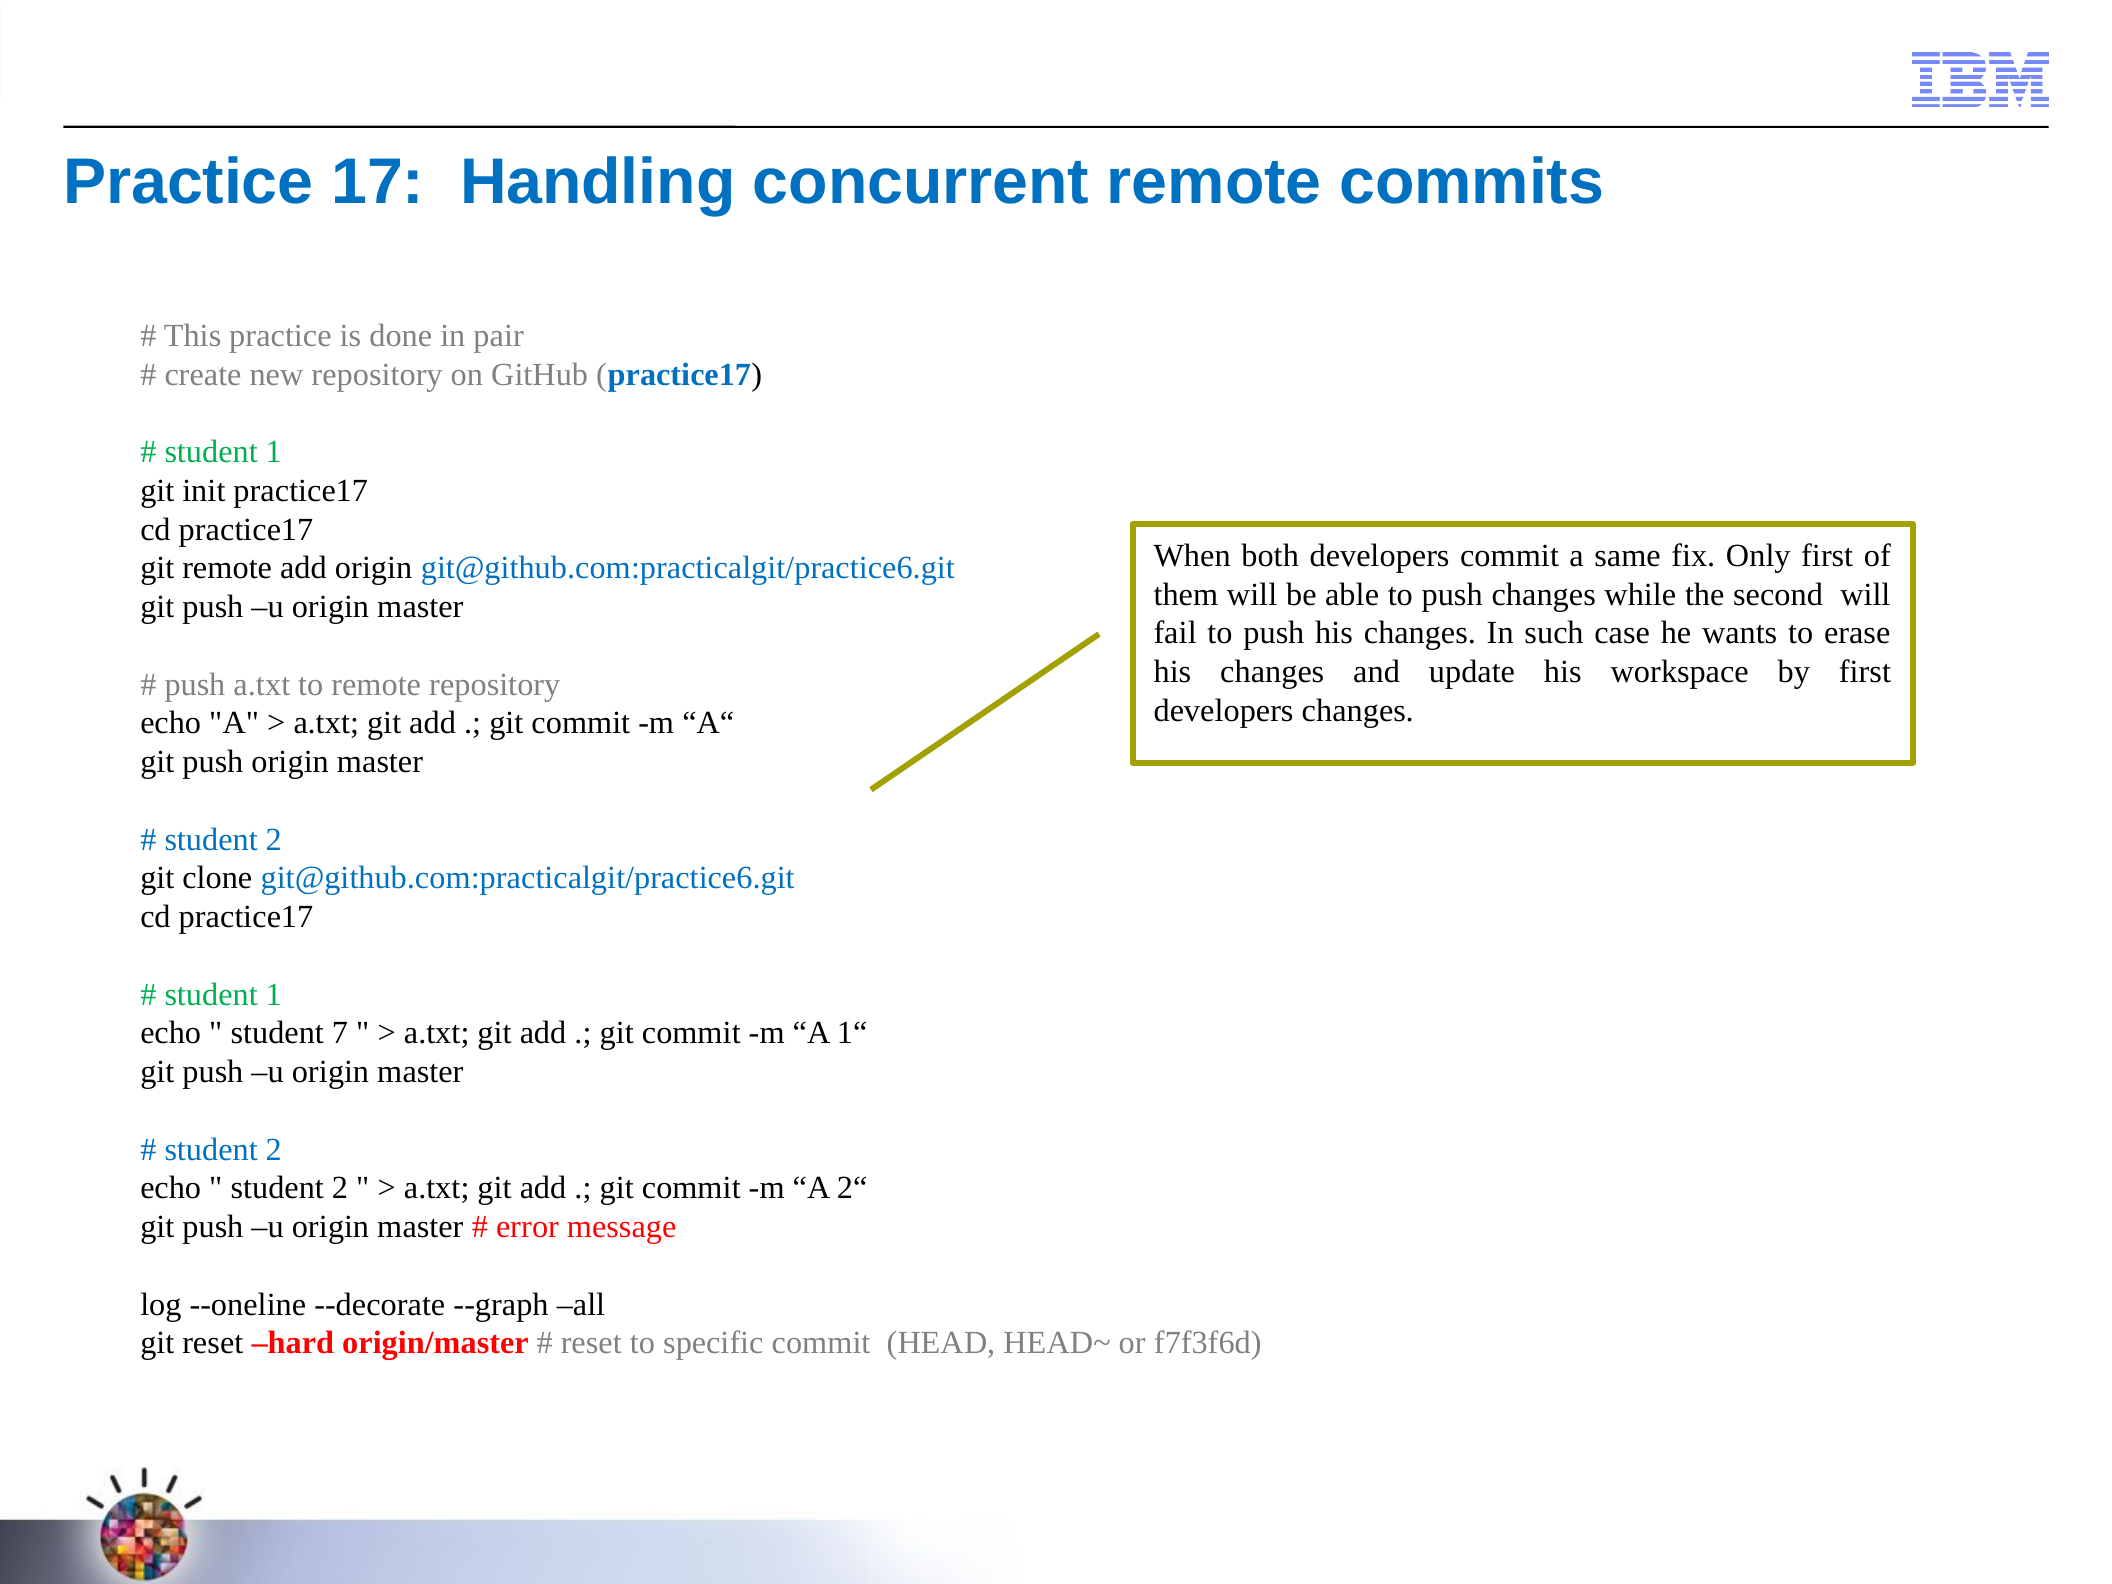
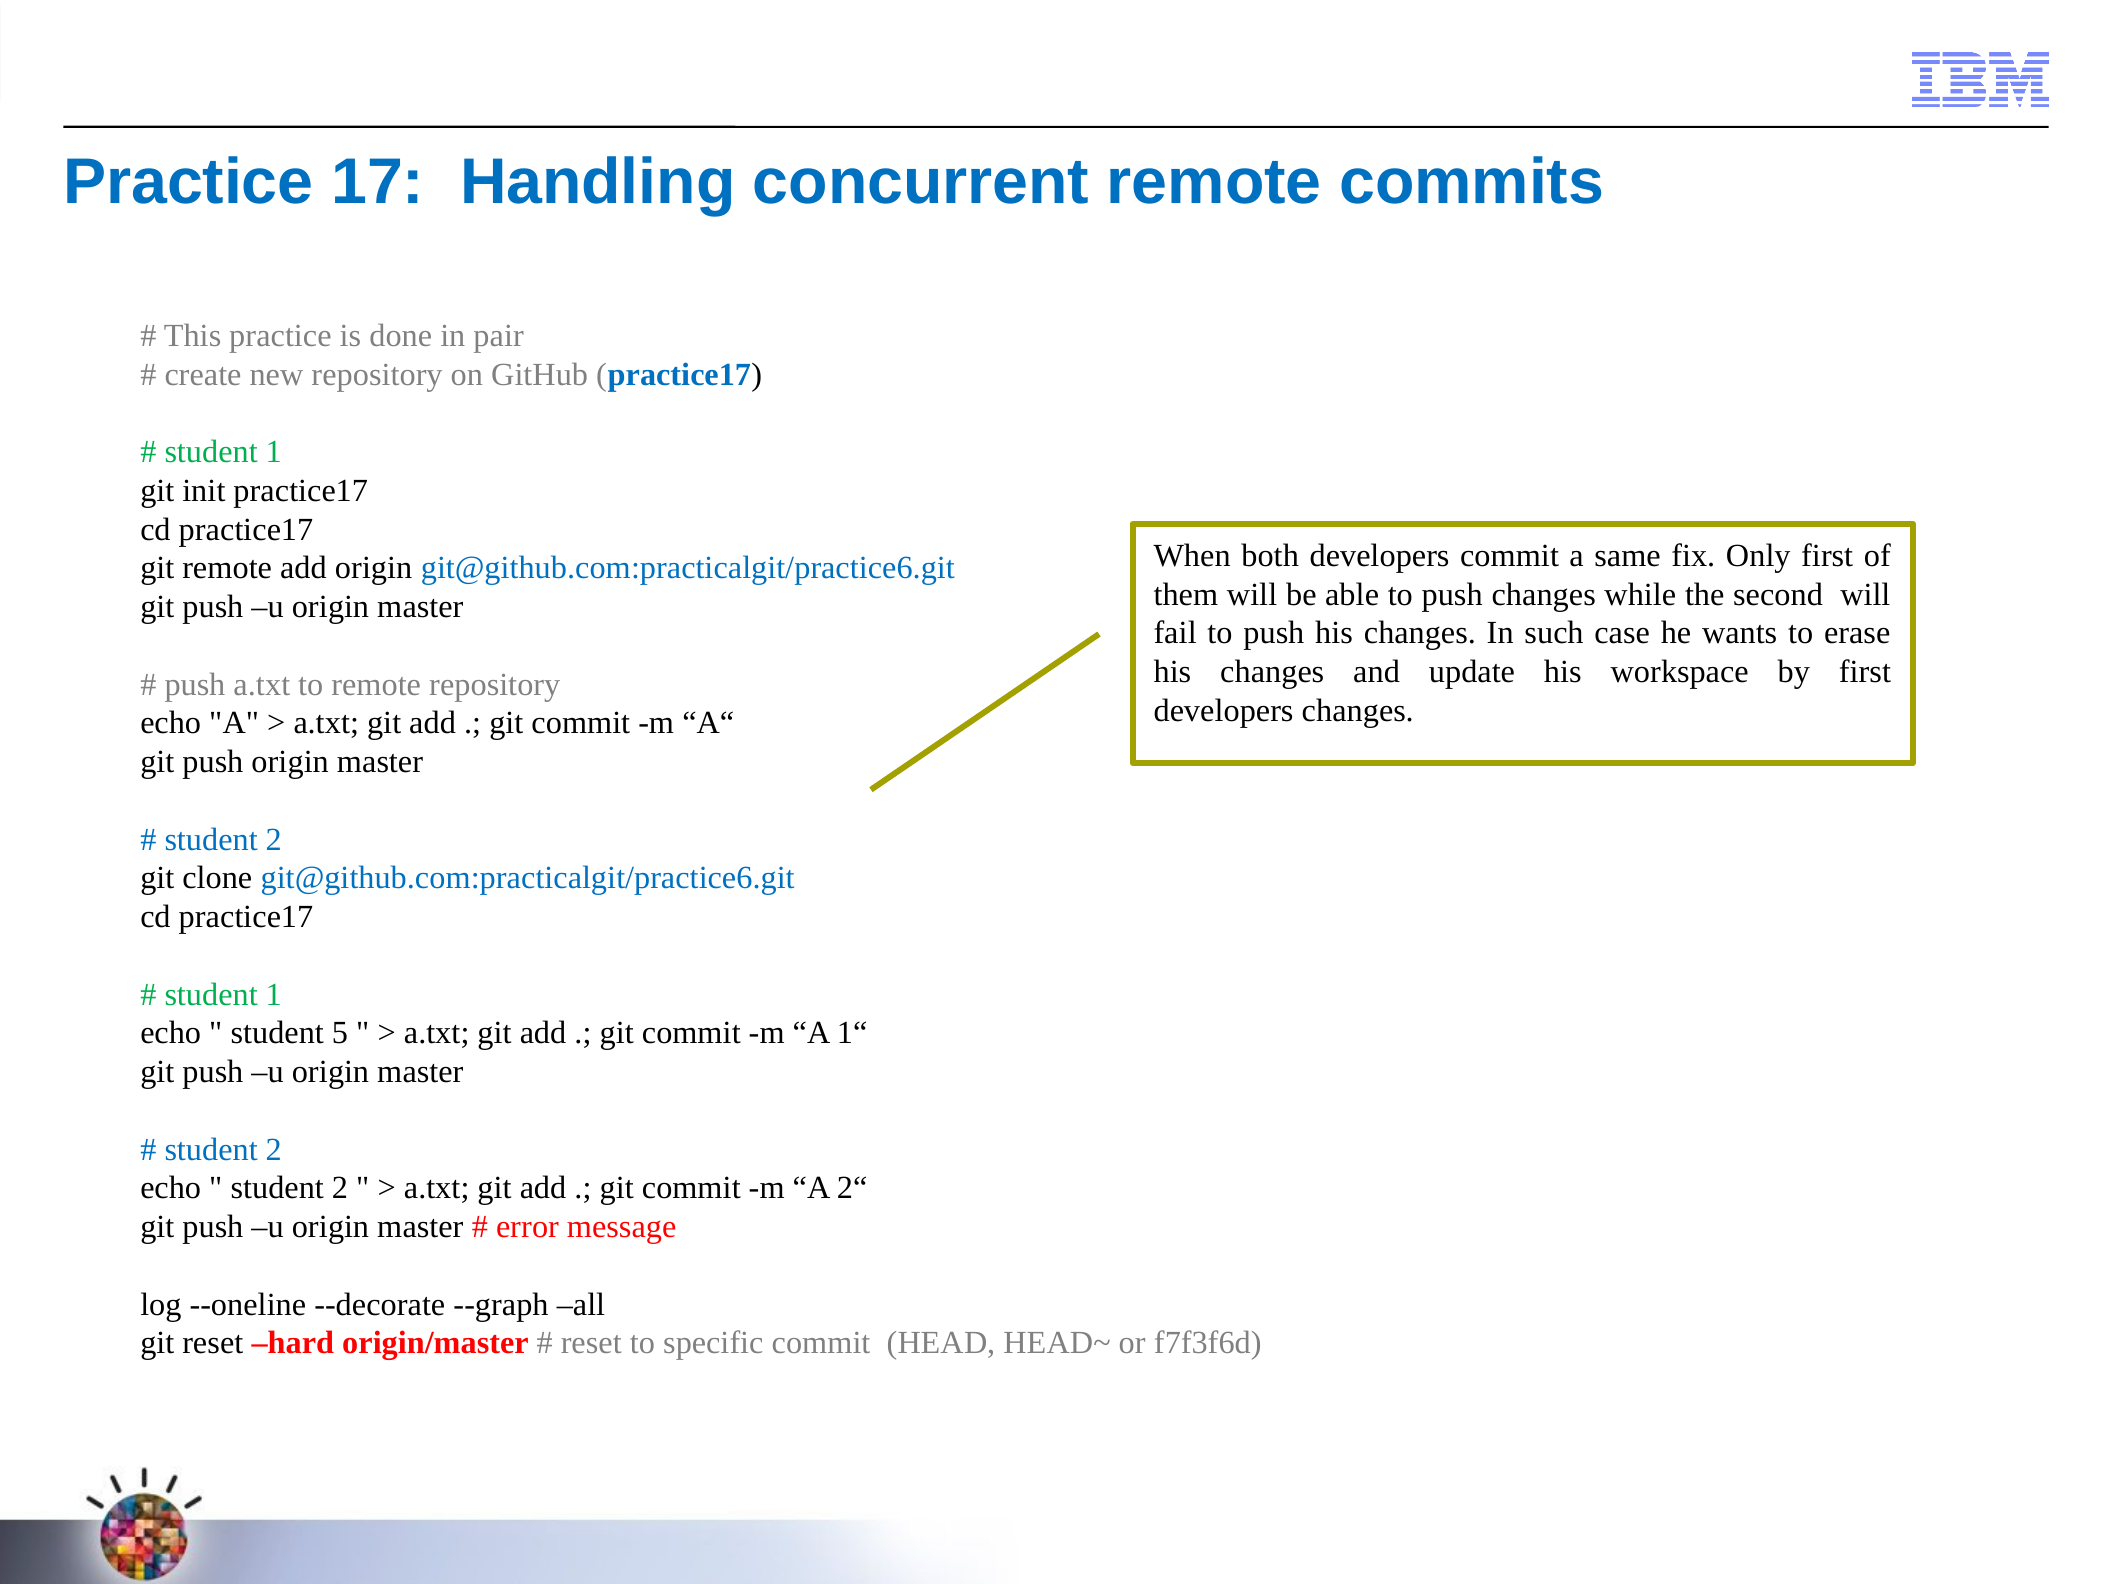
7: 7 -> 5
